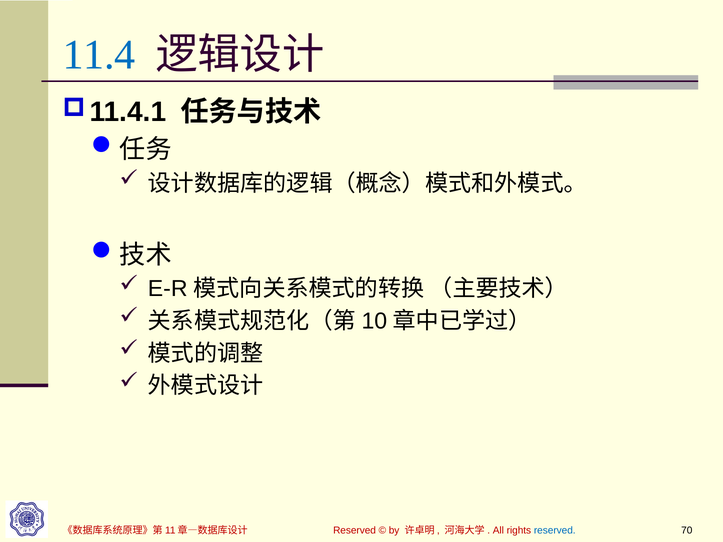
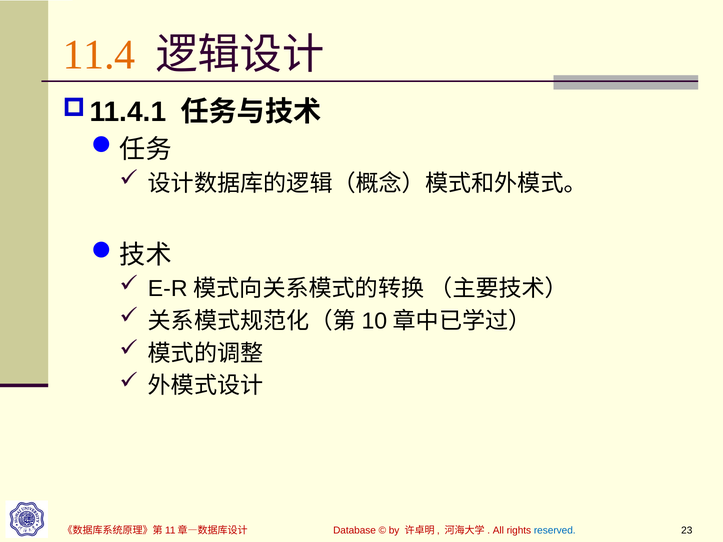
11.4 colour: blue -> orange
Reserved at (355, 531): Reserved -> Database
70: 70 -> 23
